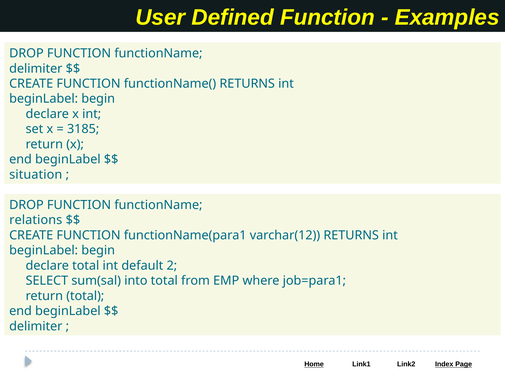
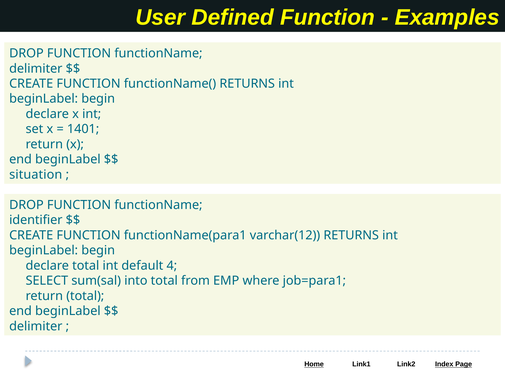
3185: 3185 -> 1401
relations: relations -> identifier
2: 2 -> 4
